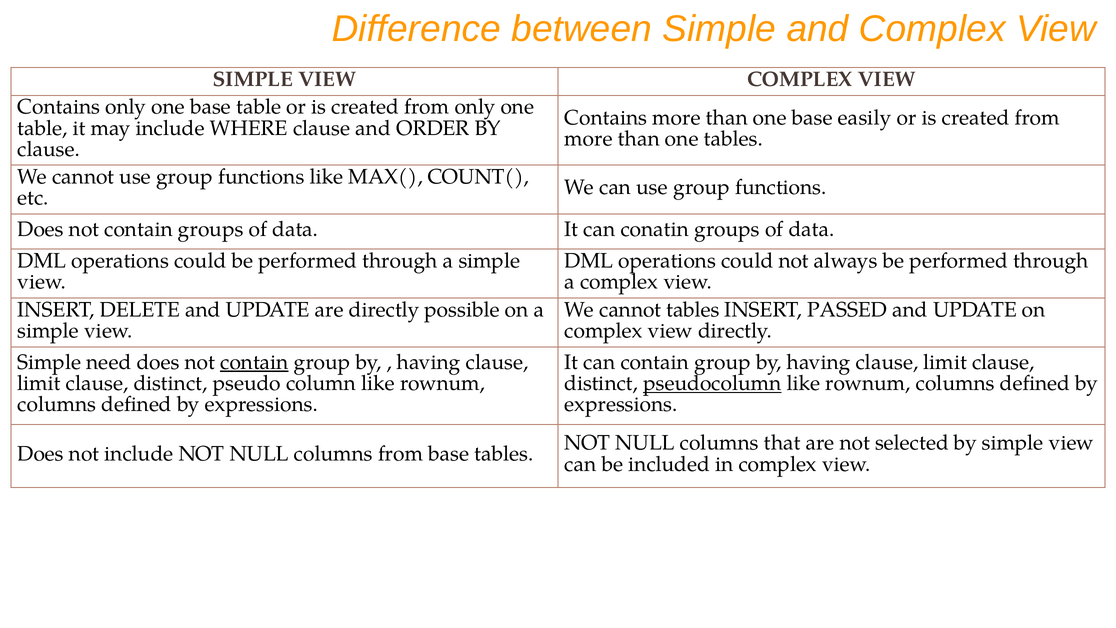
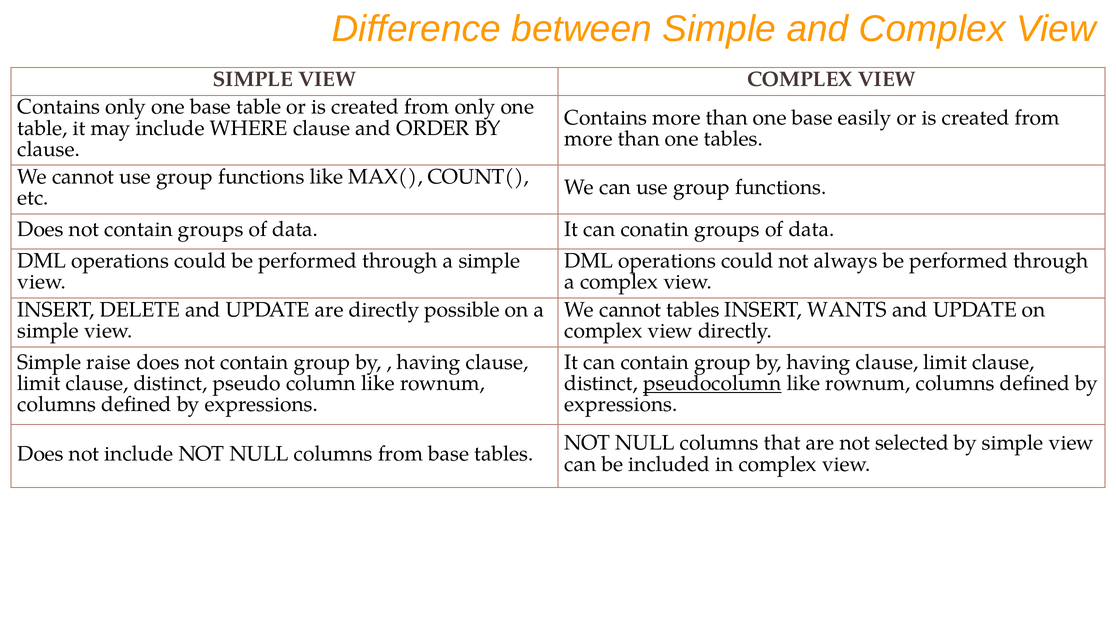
PASSED: PASSED -> WANTS
need: need -> raise
contain at (254, 362) underline: present -> none
